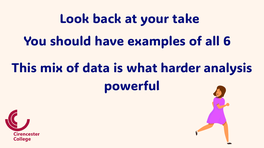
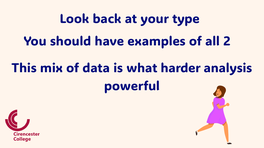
take: take -> type
6: 6 -> 2
